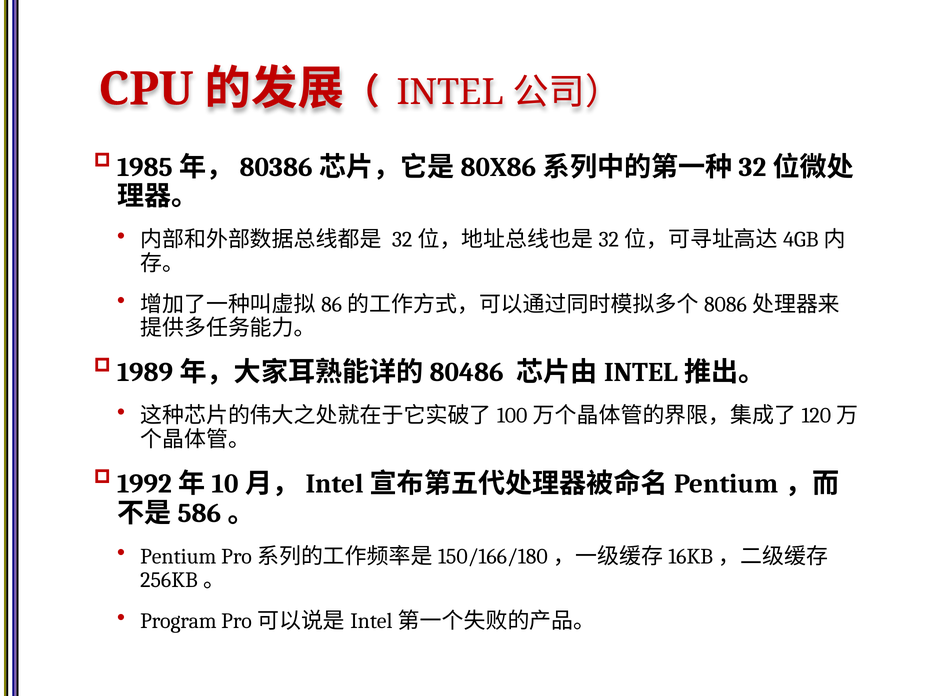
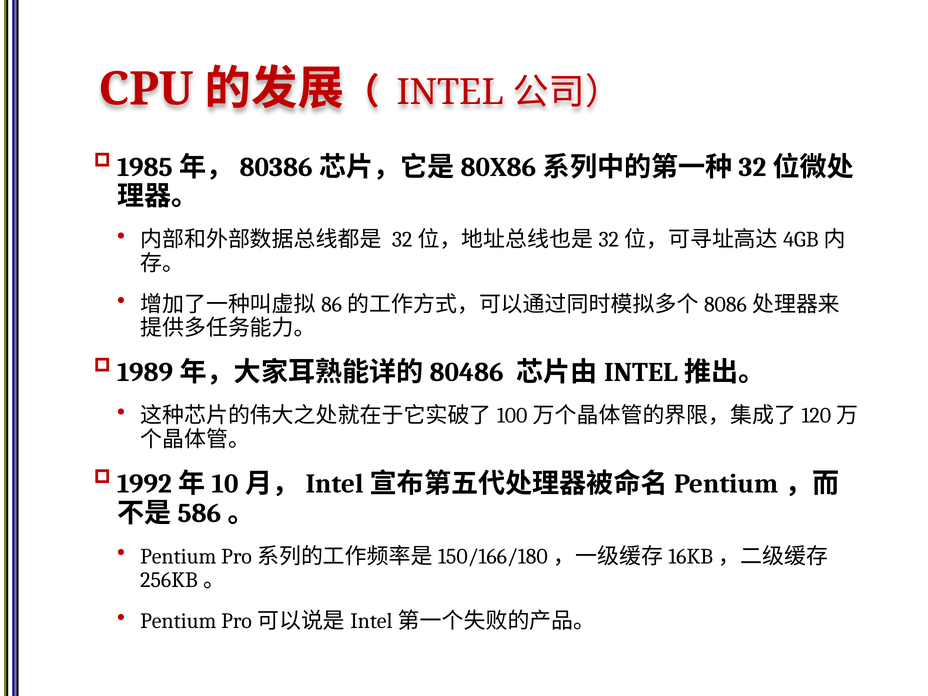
Program at (178, 621): Program -> Pentium
